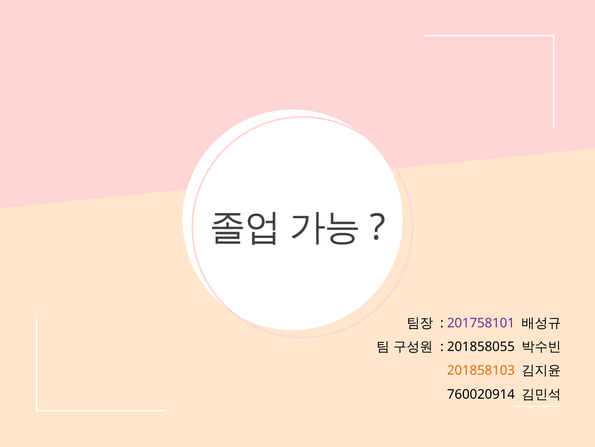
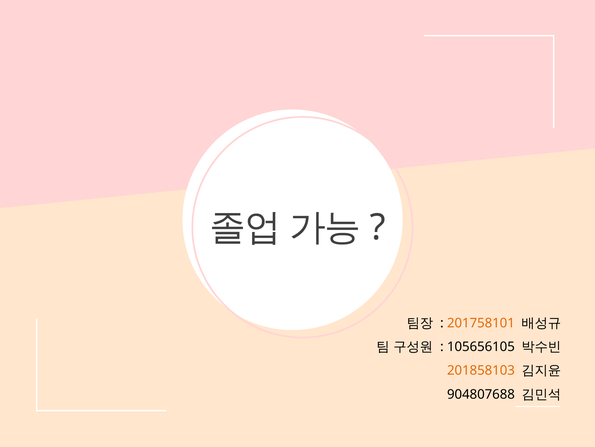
201758101 colour: purple -> orange
201858055: 201858055 -> 105656105
760020914: 760020914 -> 904807688
